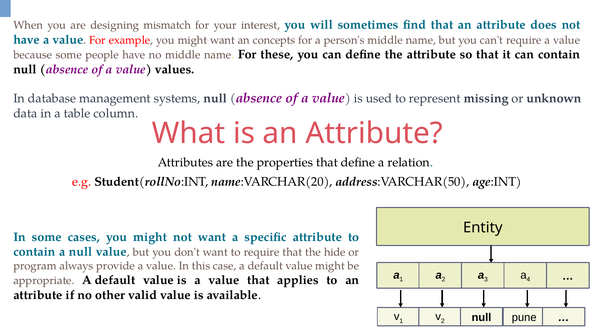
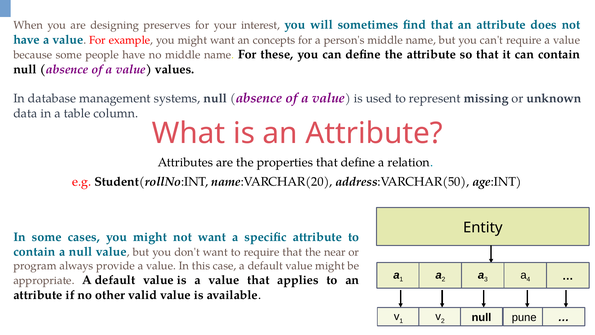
mismatch: mismatch -> preserves
hide: hide -> near
